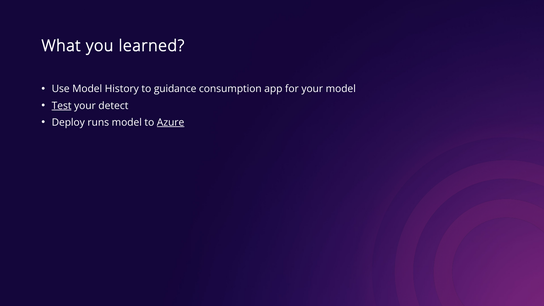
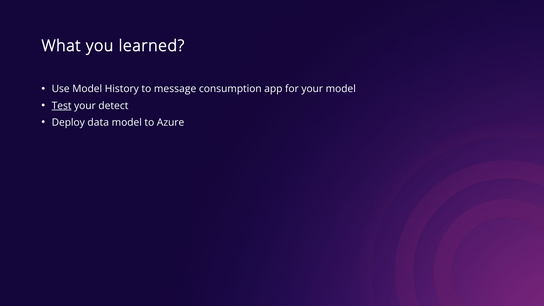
guidance: guidance -> message
runs: runs -> data
Azure underline: present -> none
